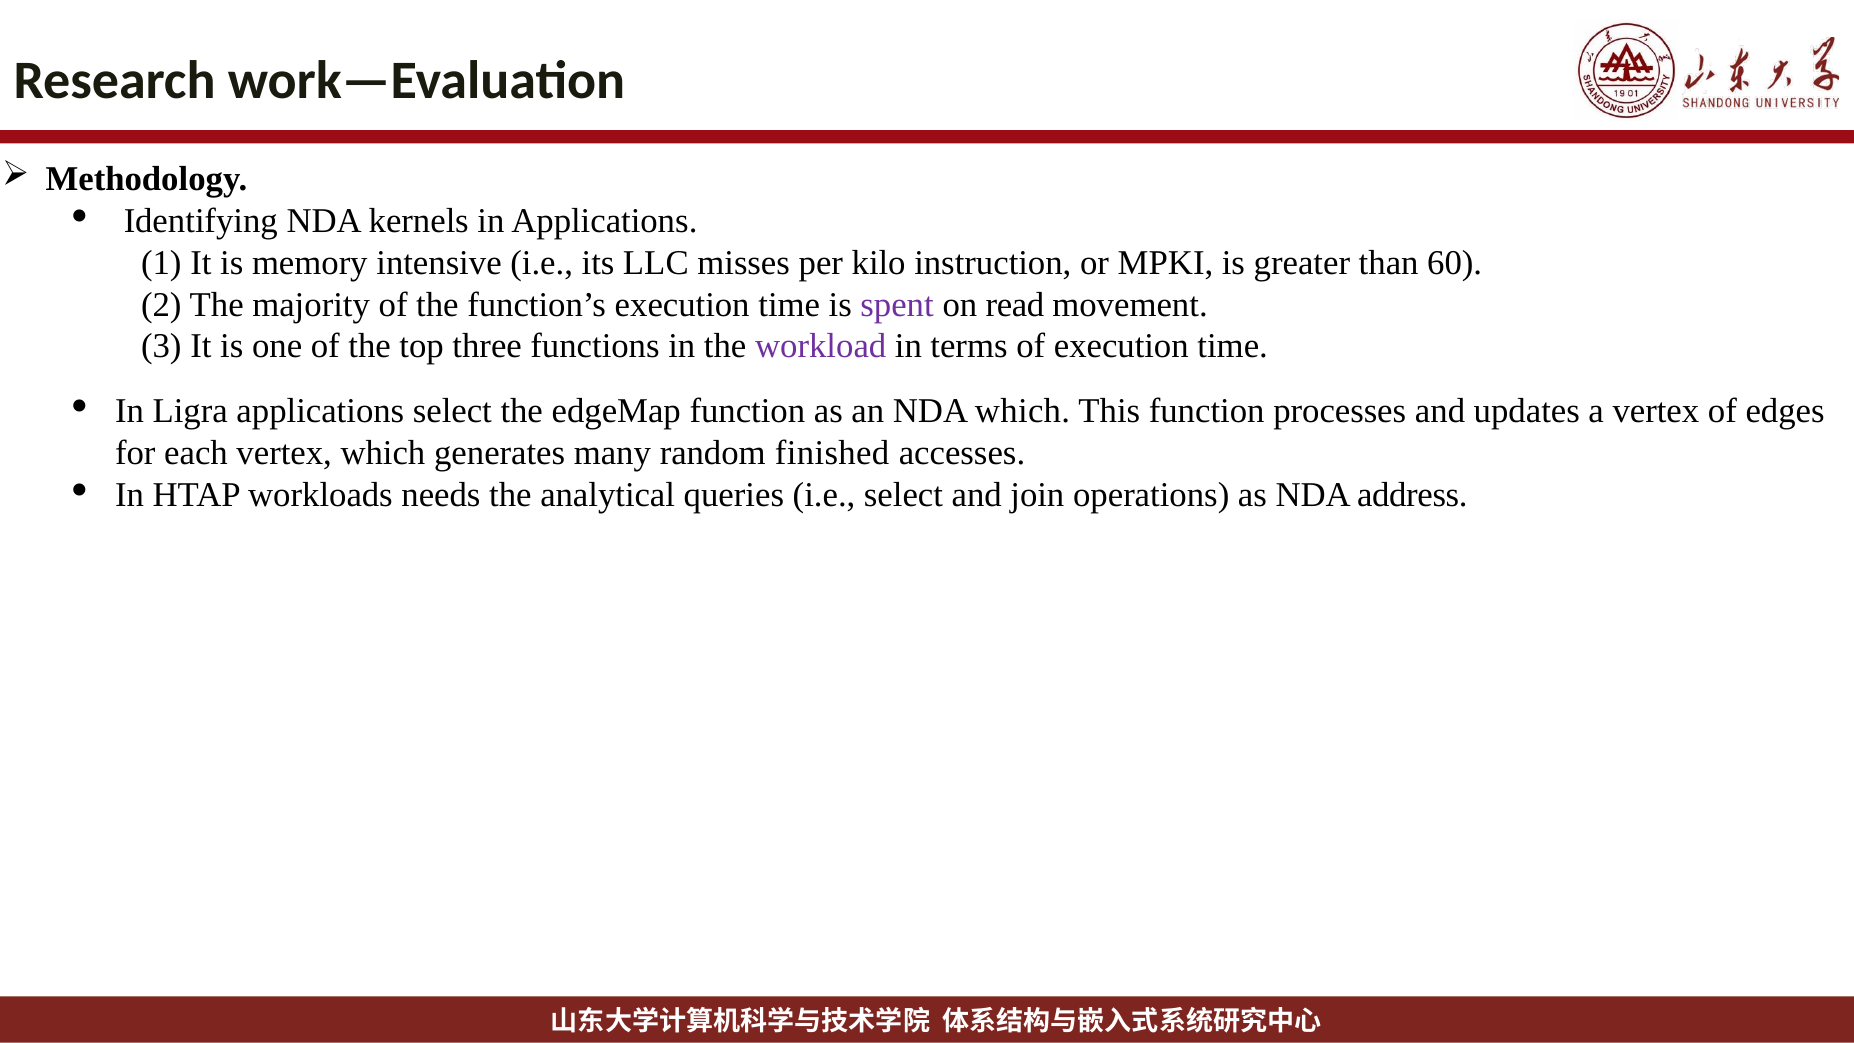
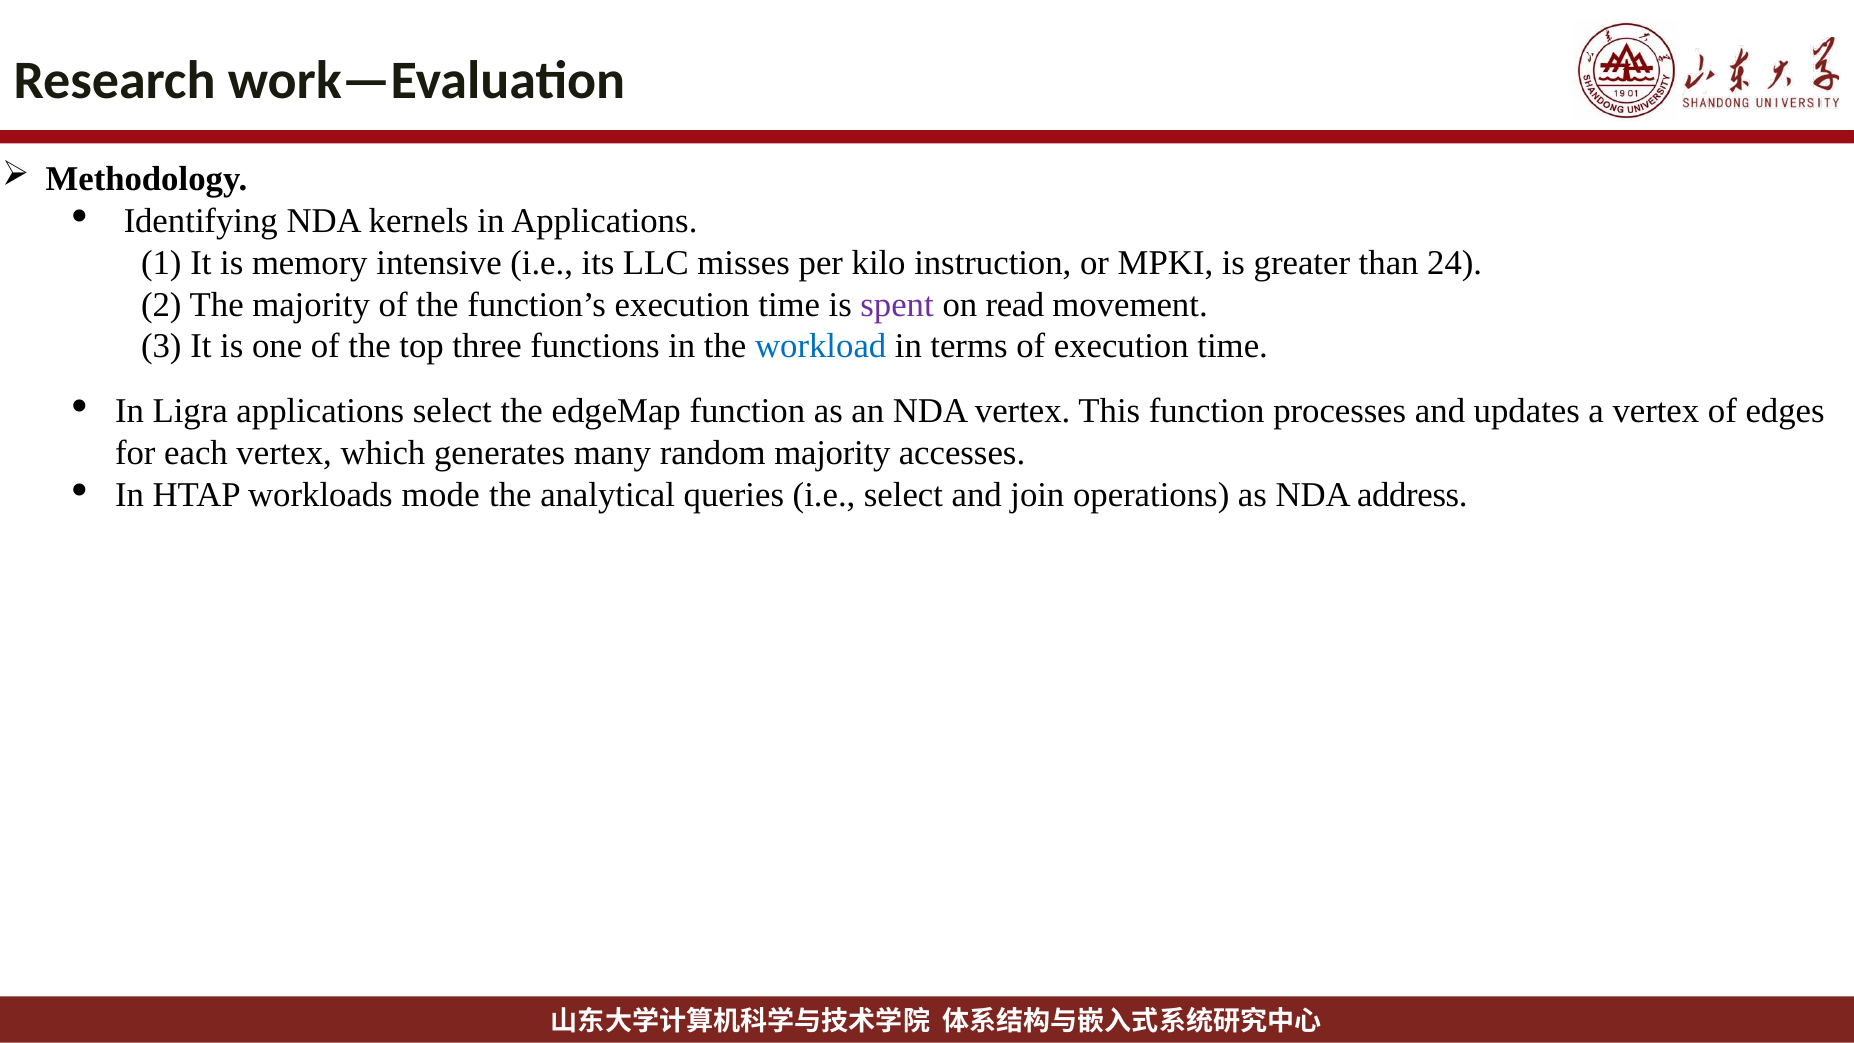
60: 60 -> 24
workload colour: purple -> blue
NDA which: which -> vertex
random finished: finished -> majority
needs: needs -> mode
